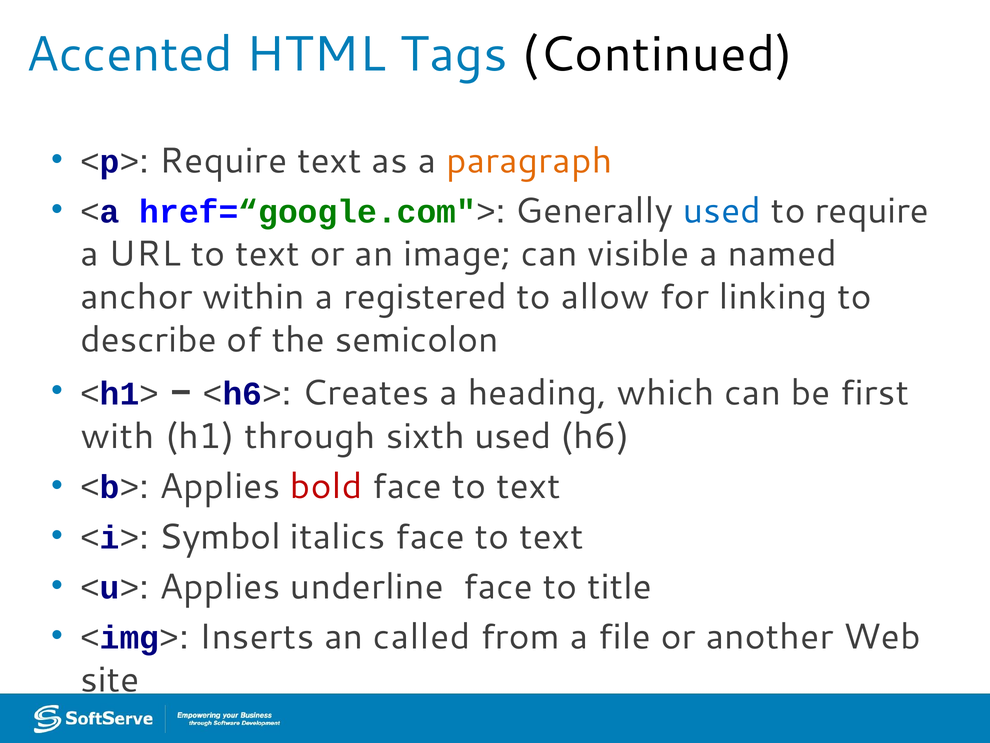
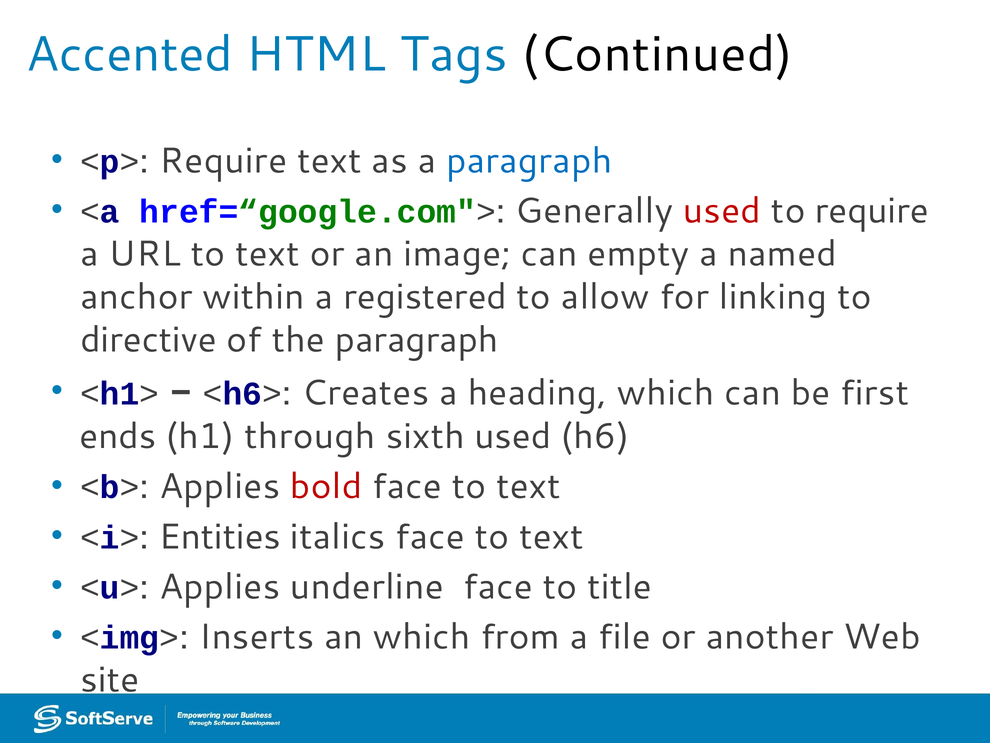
paragraph at (529, 161) colour: orange -> blue
used at (722, 211) colour: blue -> red
visible: visible -> empty
describe: describe -> directive
the semicolon: semicolon -> paragraph
with: with -> ends
Symbol: Symbol -> Entities
an called: called -> which
